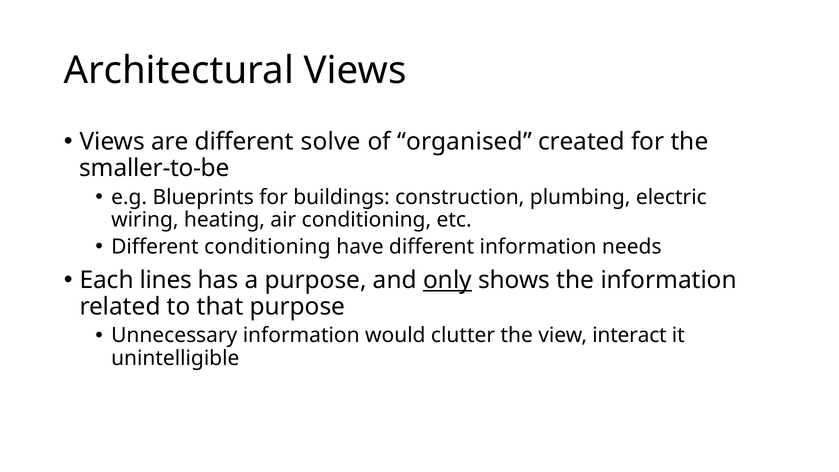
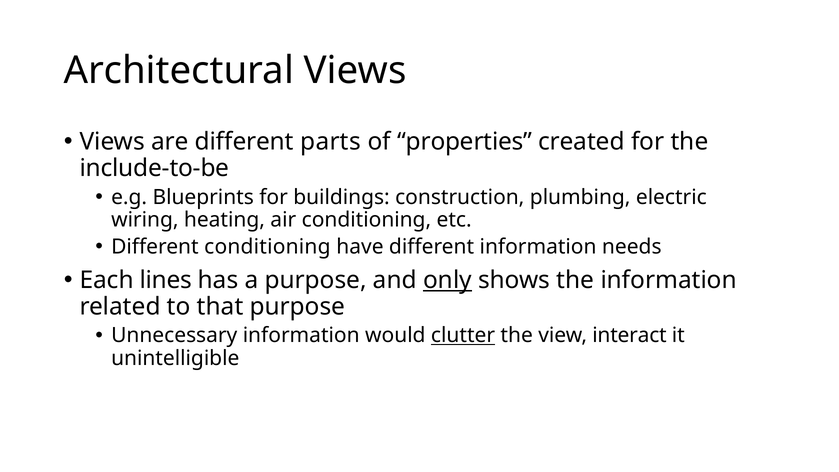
solve: solve -> parts
organised: organised -> properties
smaller-to-be: smaller-to-be -> include-to-be
clutter underline: none -> present
